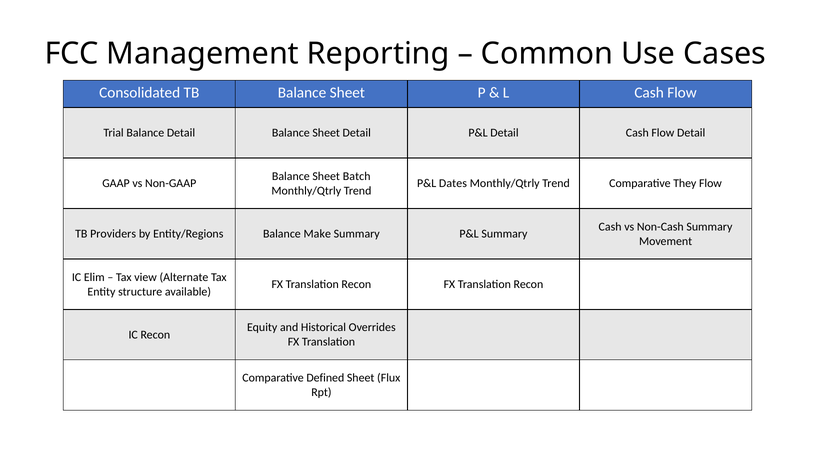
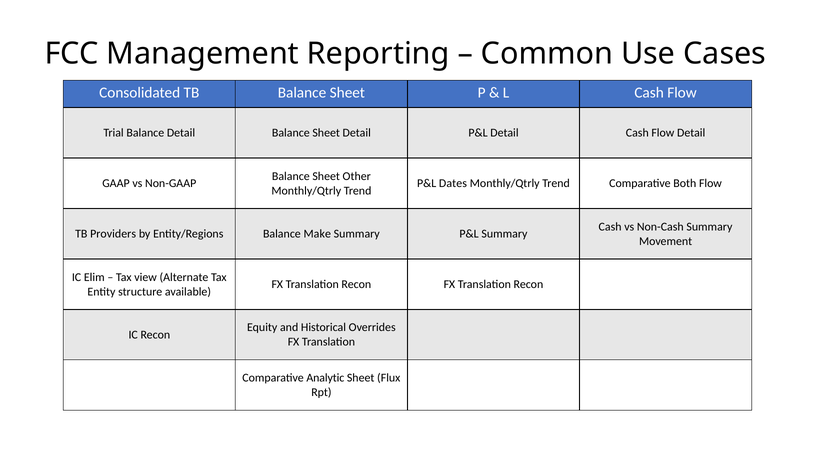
Batch: Batch -> Other
They: They -> Both
Defined: Defined -> Analytic
